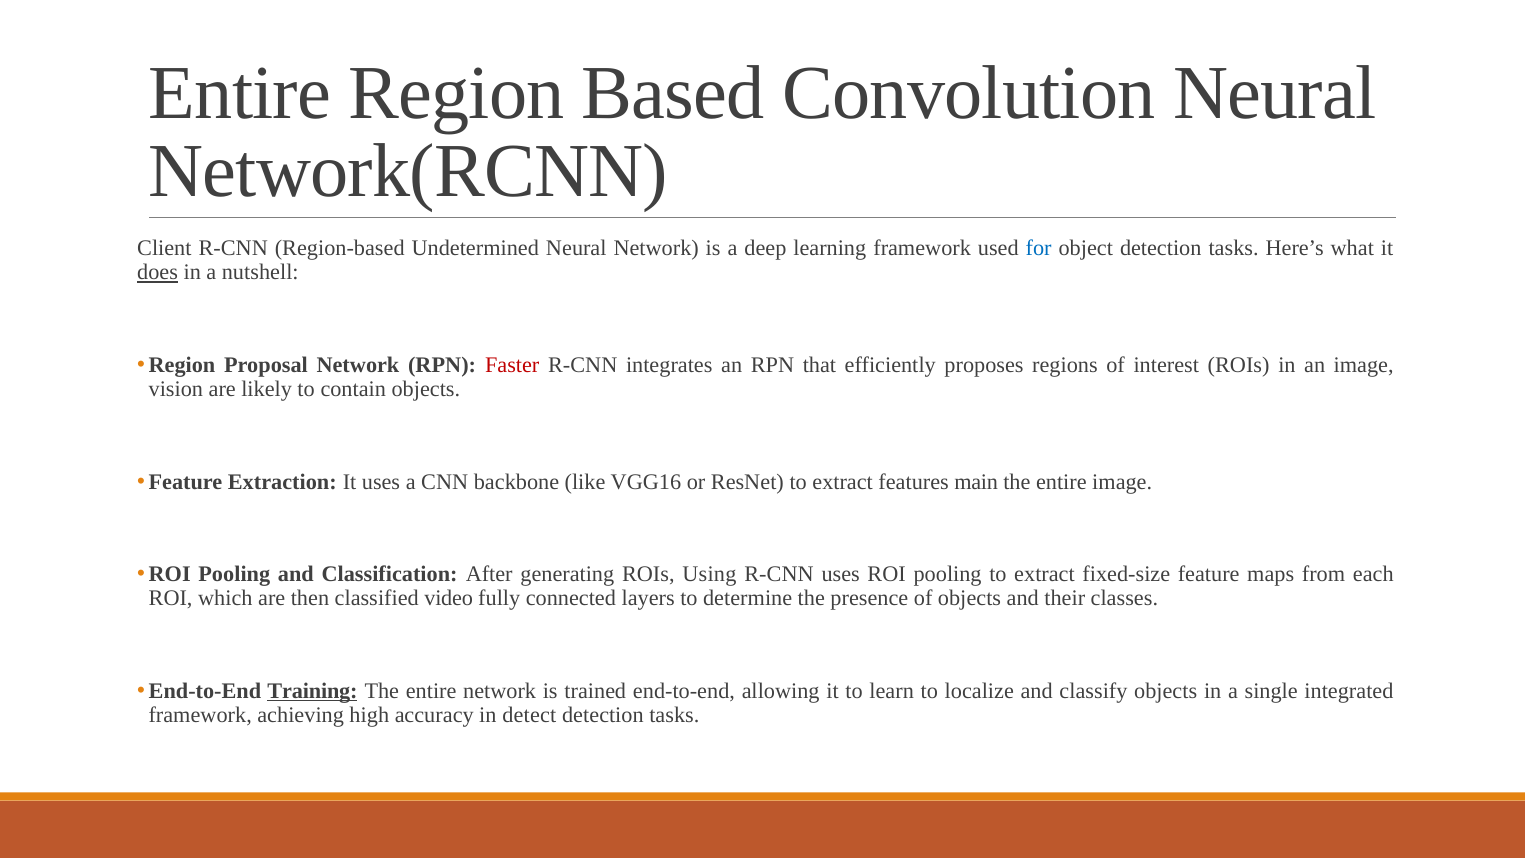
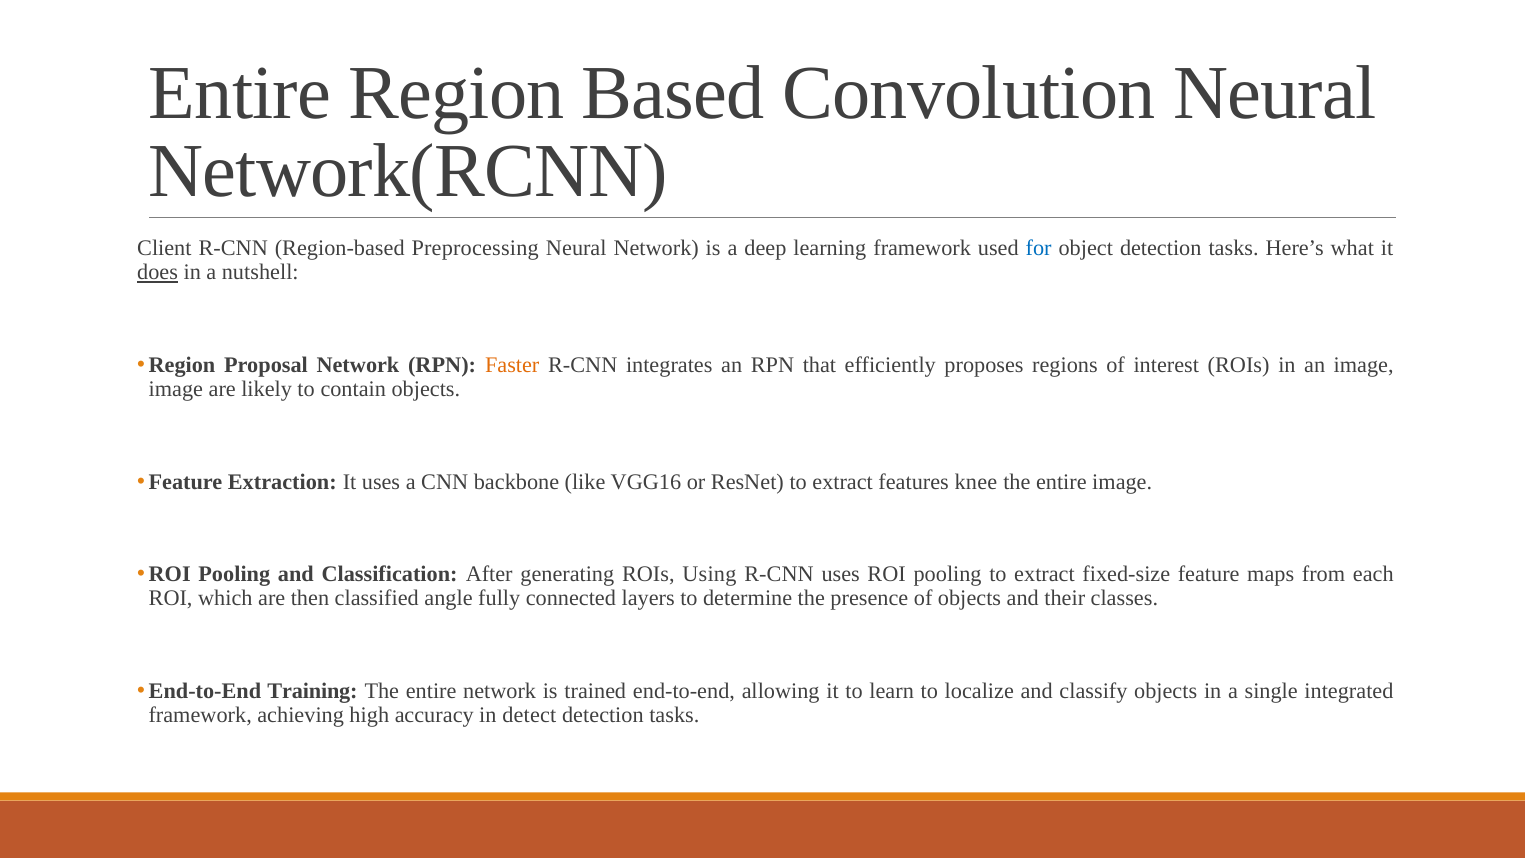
Undetermined: Undetermined -> Preprocessing
Faster colour: red -> orange
vision at (176, 389): vision -> image
main: main -> knee
video: video -> angle
Training underline: present -> none
